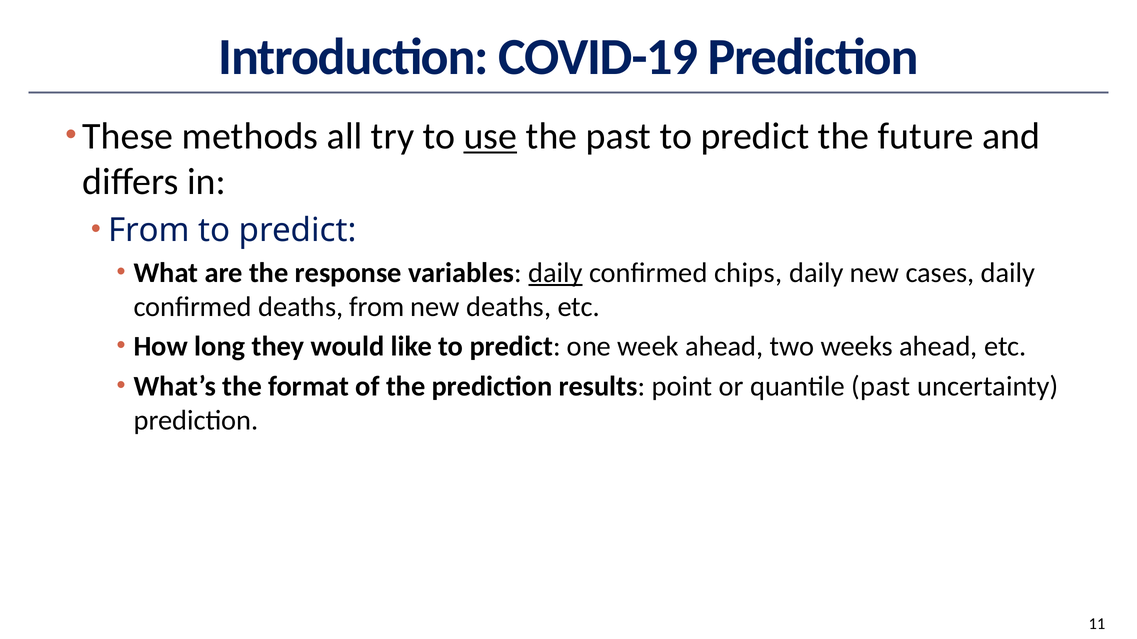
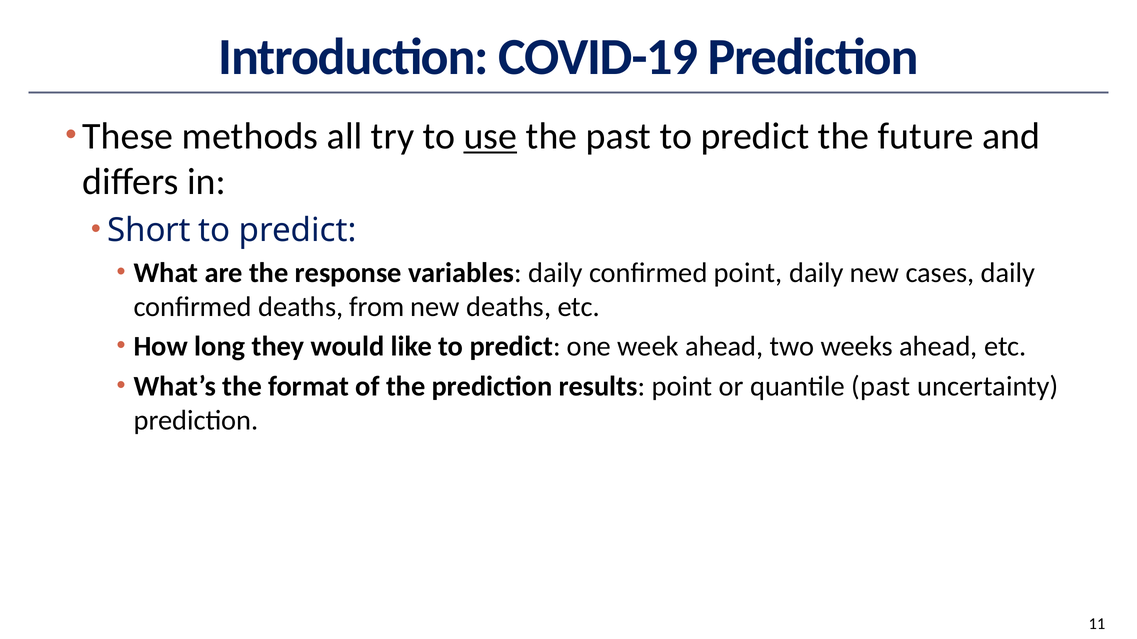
From at (149, 231): From -> Short
daily at (556, 273) underline: present -> none
confirmed chips: chips -> point
